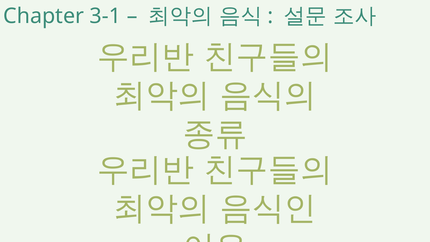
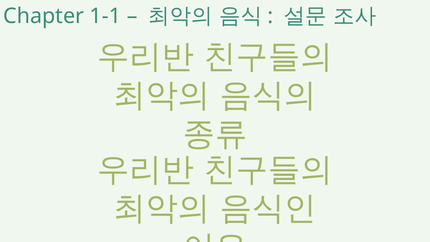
3-1: 3-1 -> 1-1
